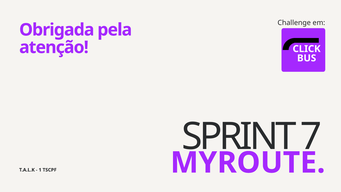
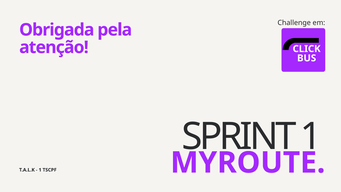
SPRINT 7: 7 -> 1
